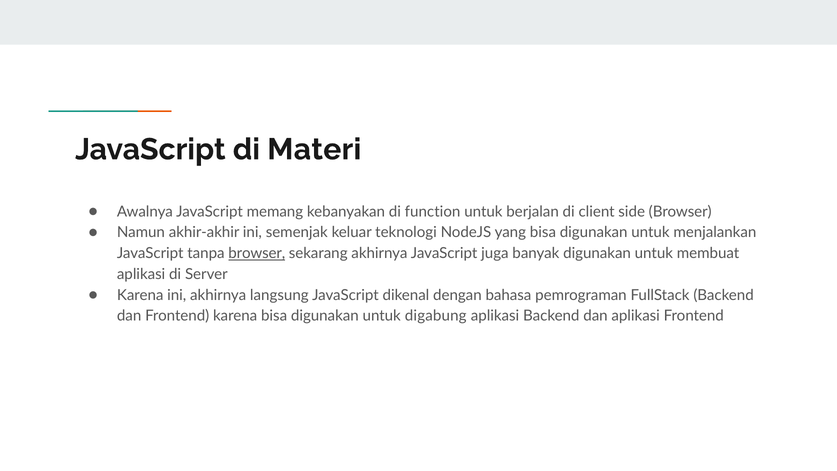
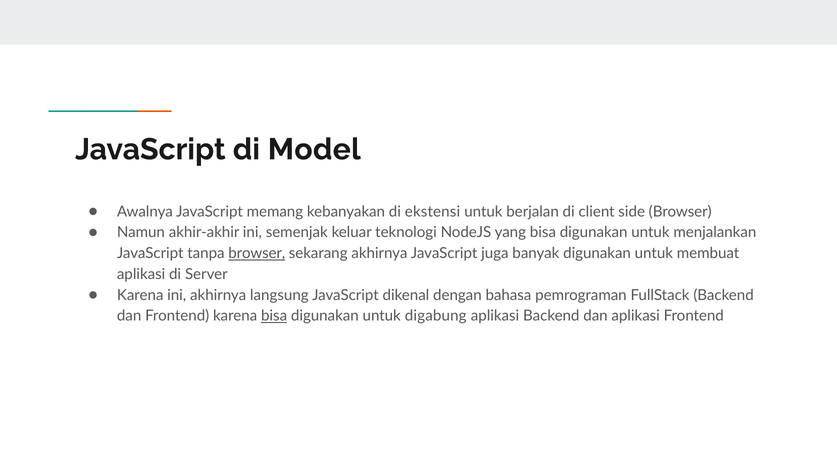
Materi: Materi -> Model
function: function -> ekstensi
bisa at (274, 316) underline: none -> present
